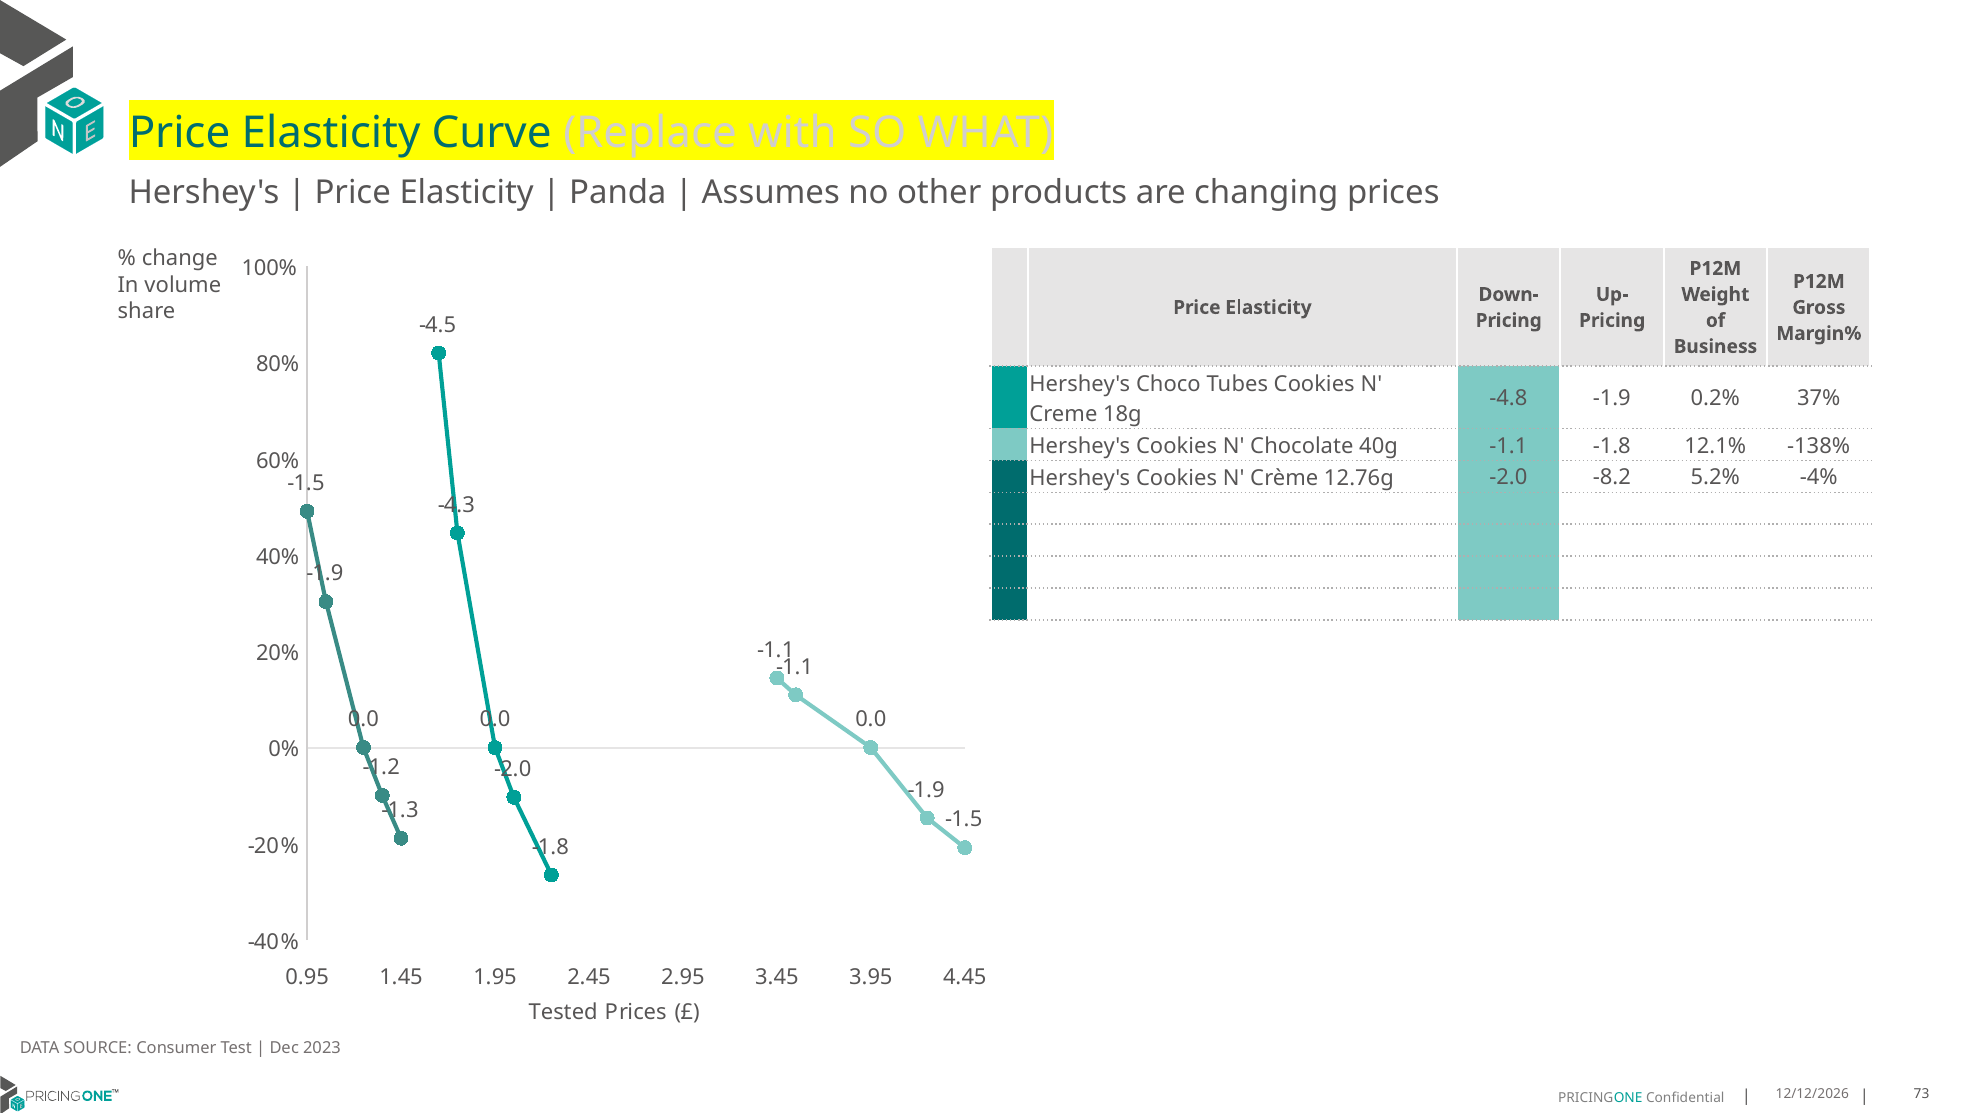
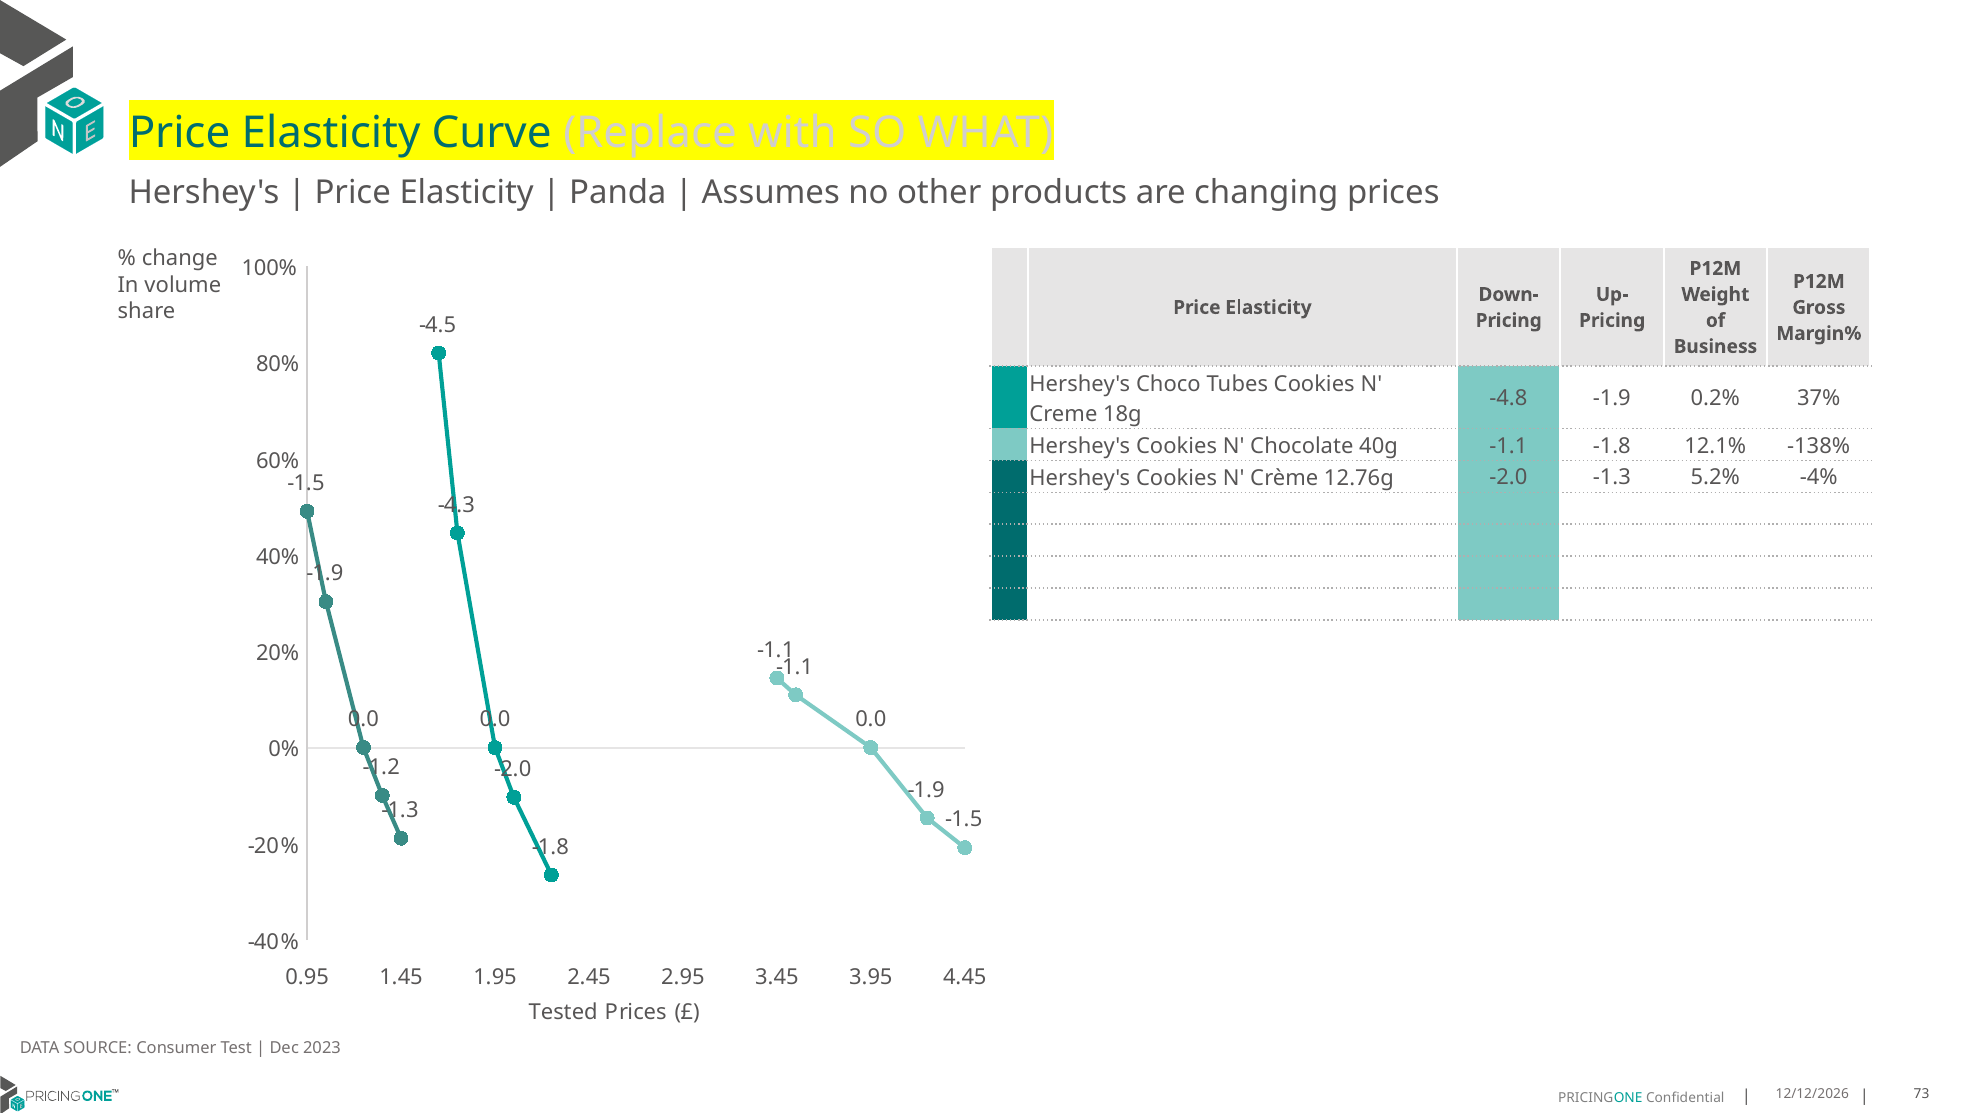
-2.0 -8.2: -8.2 -> -1.3
